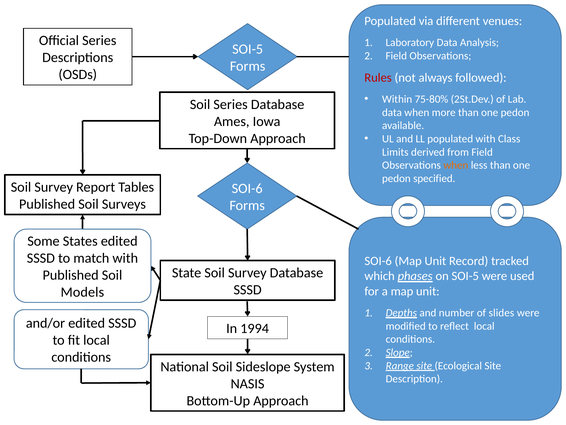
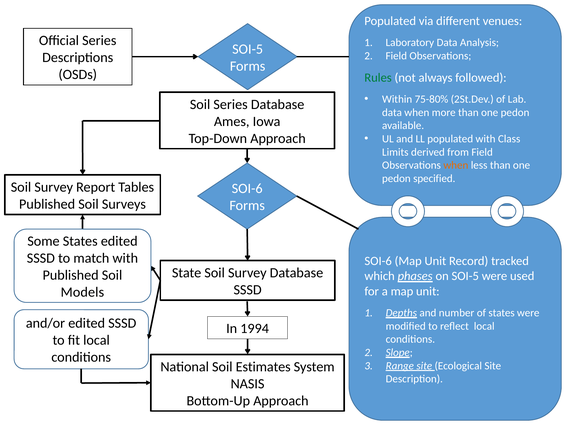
Rules colour: red -> green
of slides: slides -> states
Sideslope: Sideslope -> Estimates
